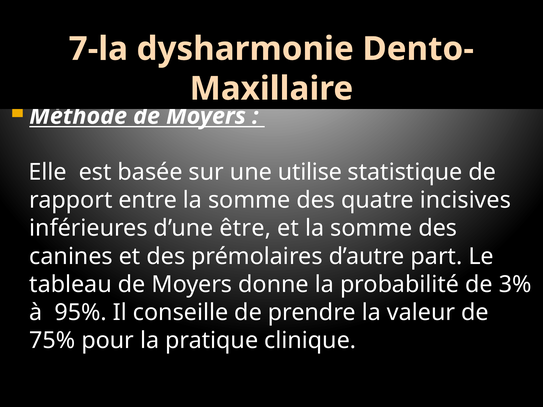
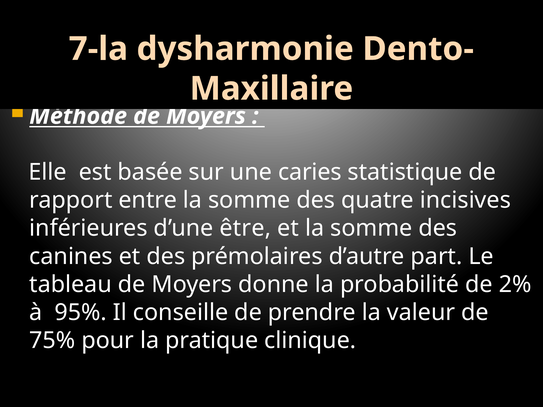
utilise: utilise -> caries
3%: 3% -> 2%
